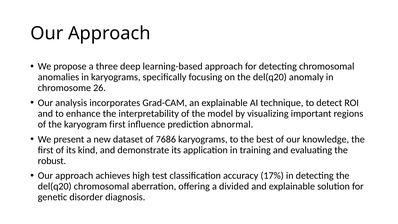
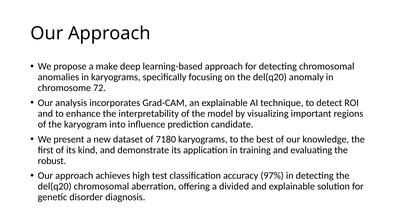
three: three -> make
26: 26 -> 72
karyogram first: first -> into
abnormal: abnormal -> candidate
7686: 7686 -> 7180
17%: 17% -> 97%
